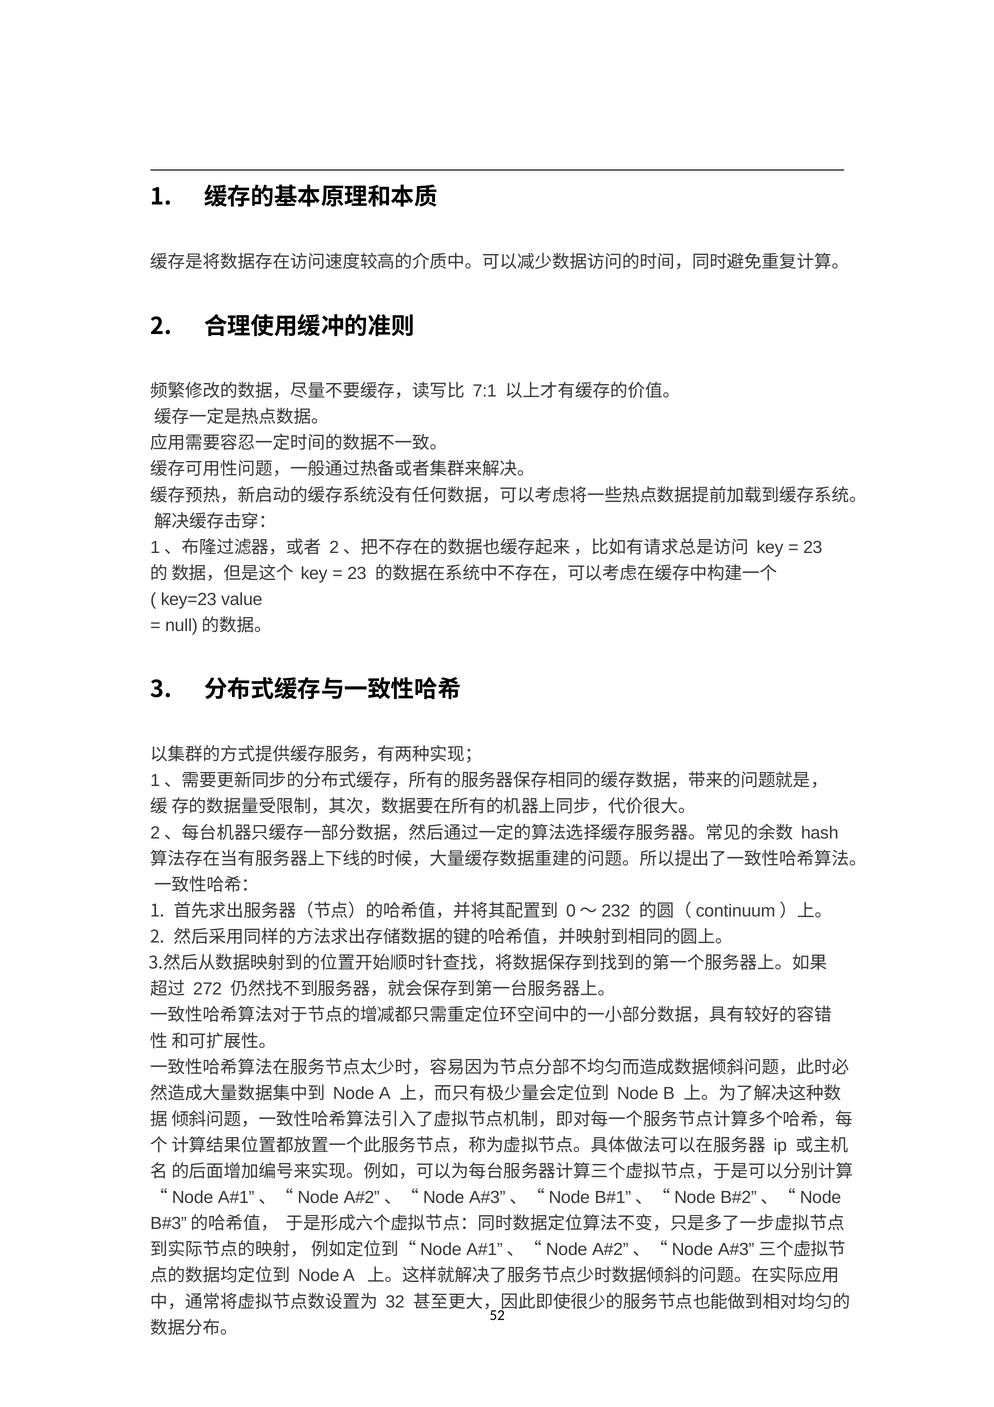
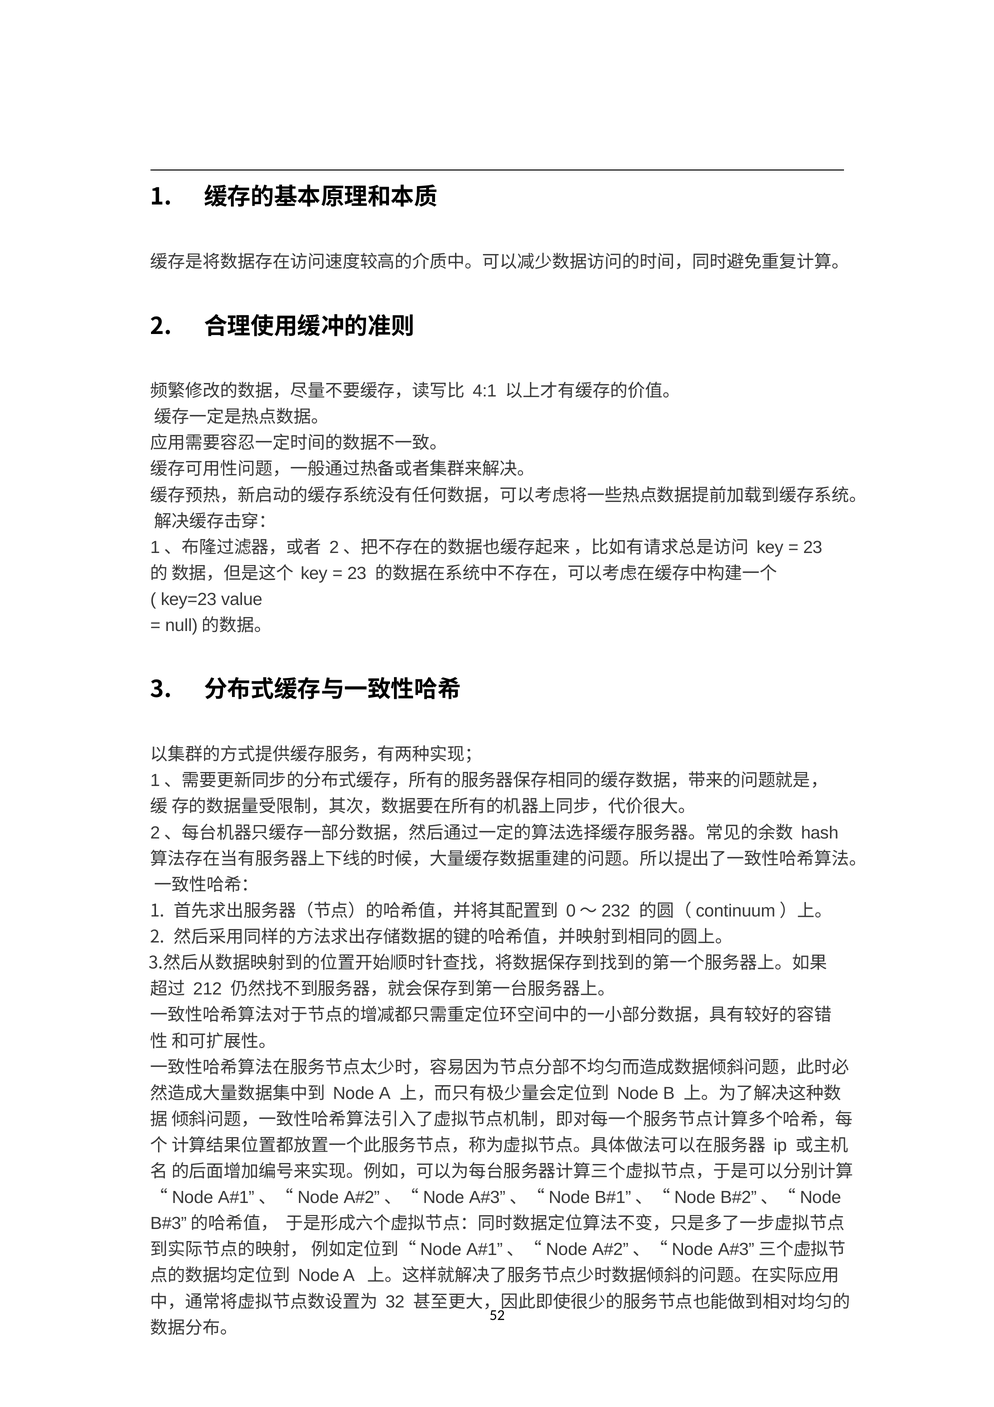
7:1: 7:1 -> 4:1
272: 272 -> 212
